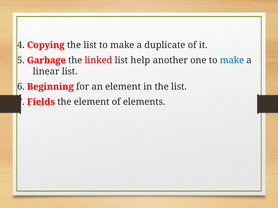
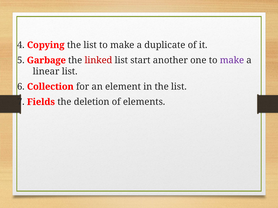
help: help -> start
make at (232, 60) colour: blue -> purple
Beginning: Beginning -> Collection
the element: element -> deletion
